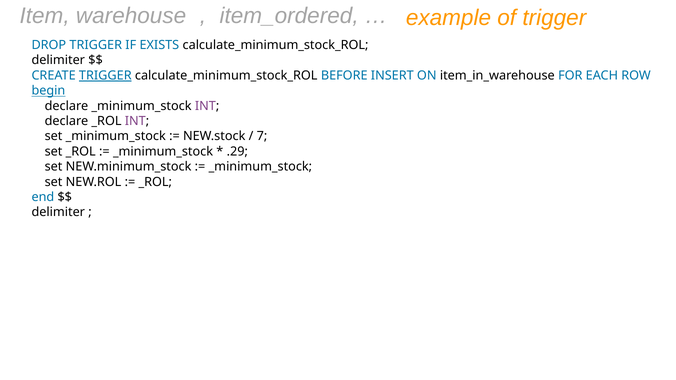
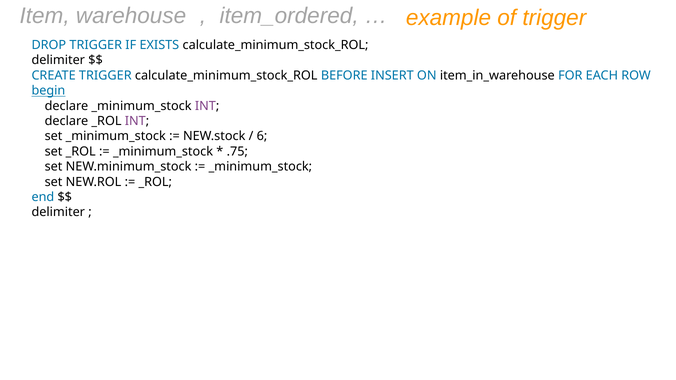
TRIGGER at (105, 76) underline: present -> none
7: 7 -> 6
.29: .29 -> .75
